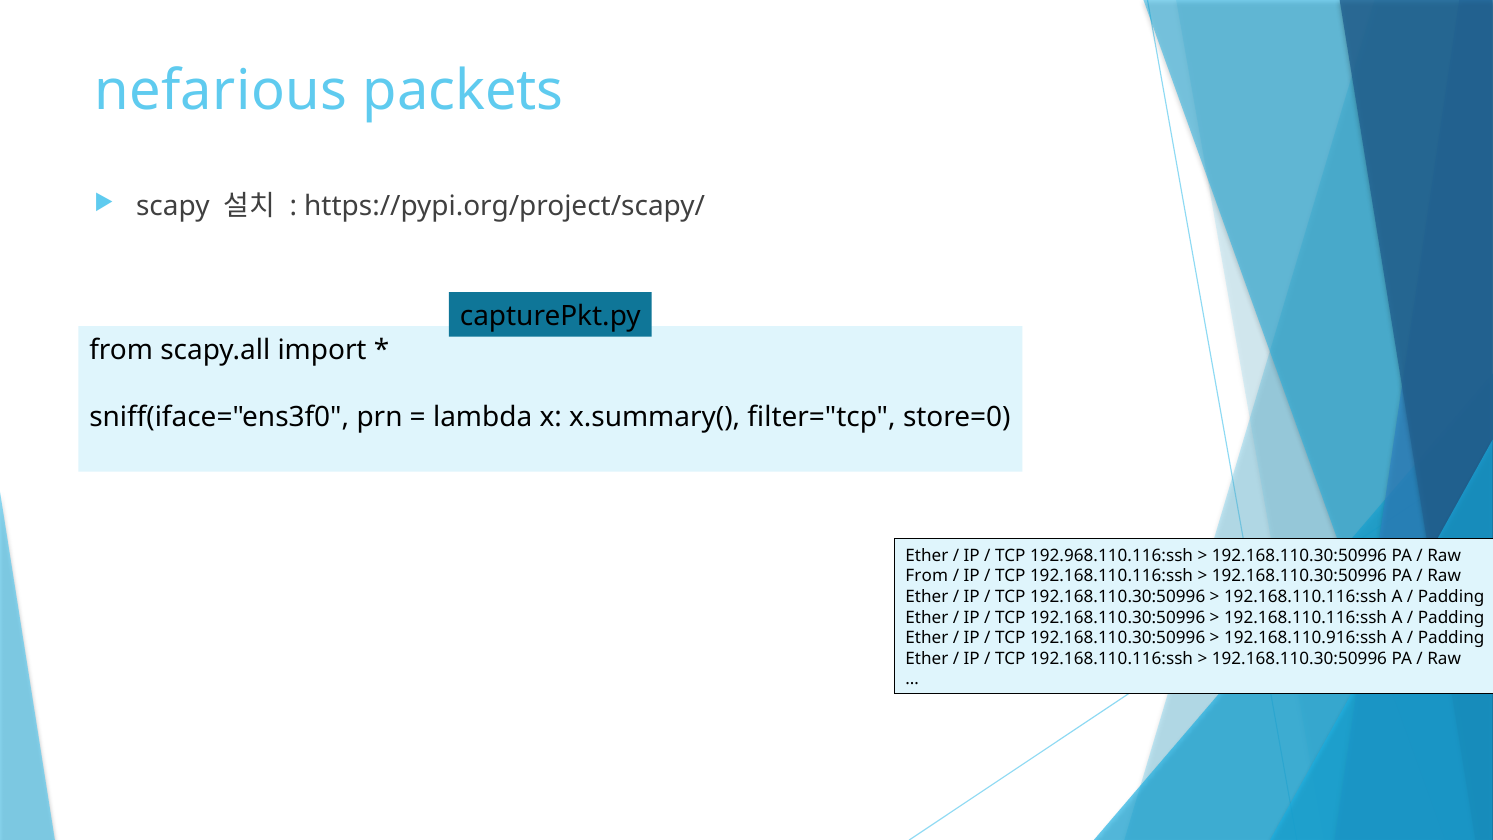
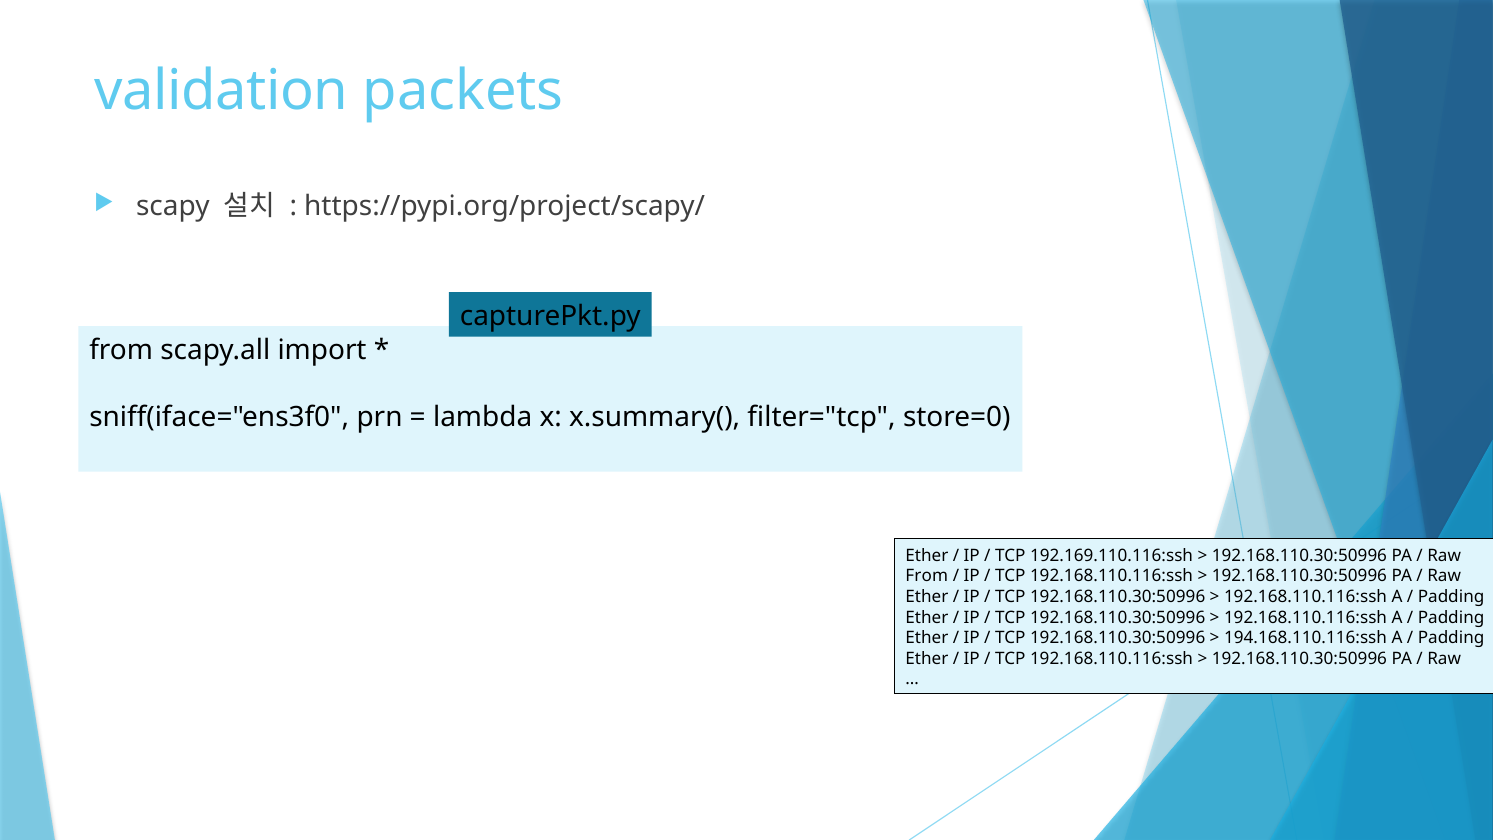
nefarious: nefarious -> validation
192.968.110.116:ssh: 192.968.110.116:ssh -> 192.169.110.116:ssh
192.168.110.916:ssh: 192.168.110.916:ssh -> 194.168.110.116:ssh
